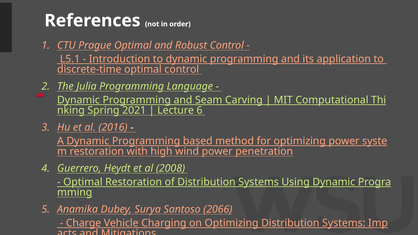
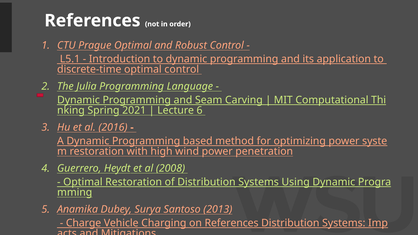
2066: 2066 -> 2013
on Optimizing: Optimizing -> References
